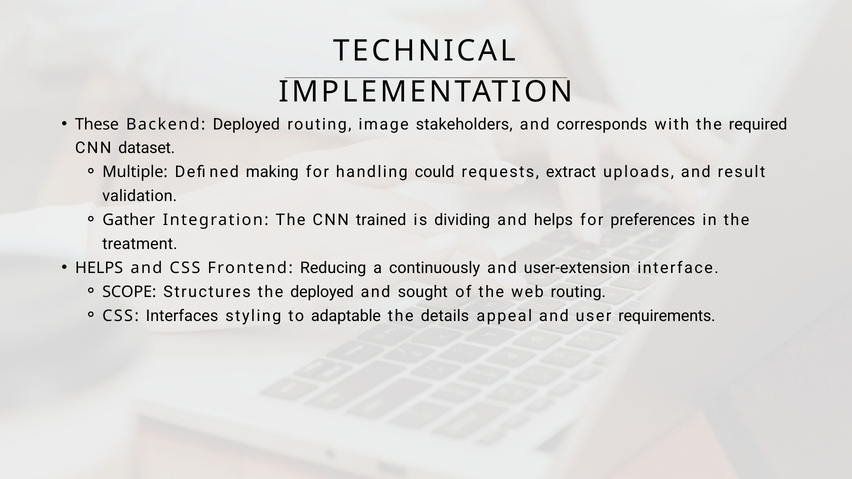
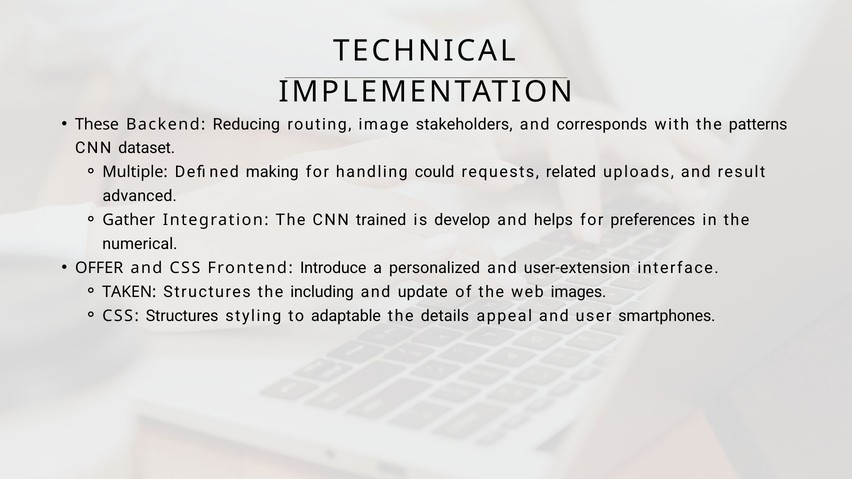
Backend Deployed: Deployed -> Reducing
required: required -> patterns
extract: extract -> related
validation: validation -> advanced
dividing: dividing -> develop
treatment: treatment -> numerical
HELPS at (99, 268): HELPS -> OFFER
Reducing: Reducing -> Introduce
continuously: continuously -> personalized
SCOPE: SCOPE -> TAKEN
the deployed: deployed -> including
sought: sought -> update
web routing: routing -> images
CSS Interfaces: Interfaces -> Structures
requirements: requirements -> smartphones
